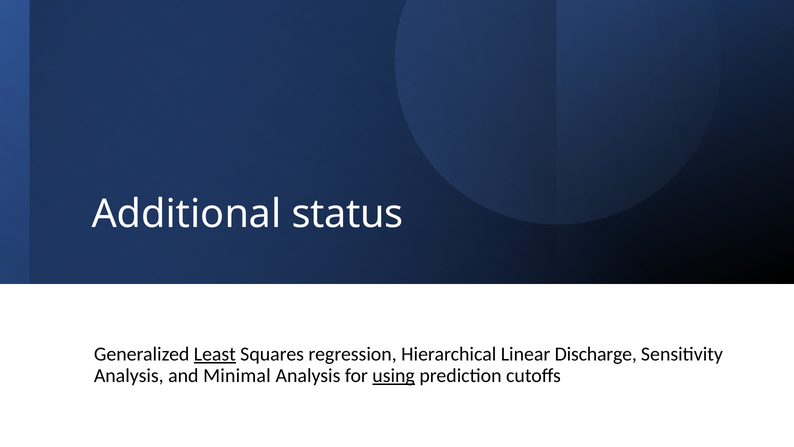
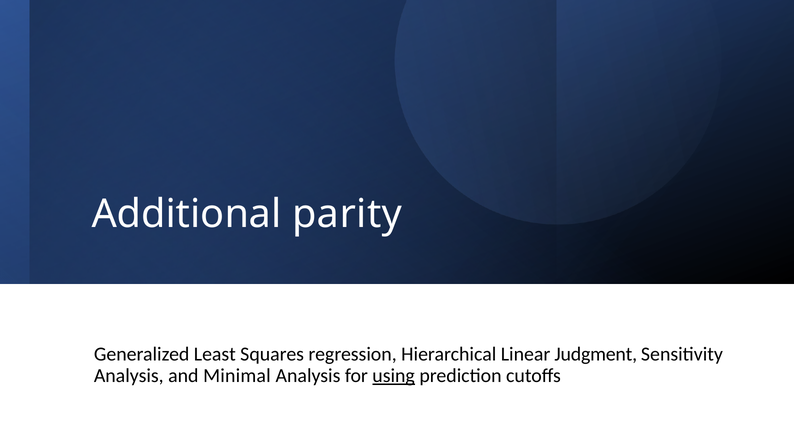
status: status -> parity
Least underline: present -> none
Discharge: Discharge -> Judgment
